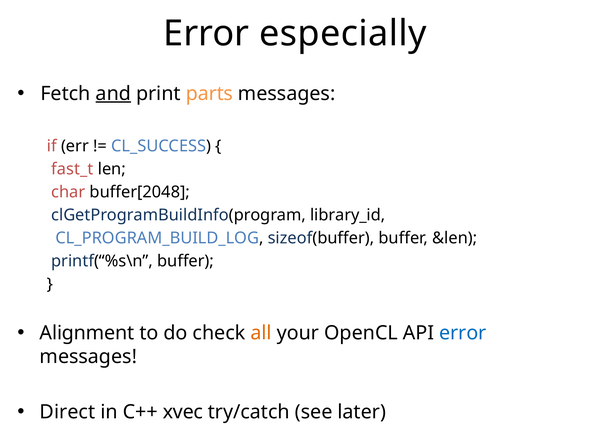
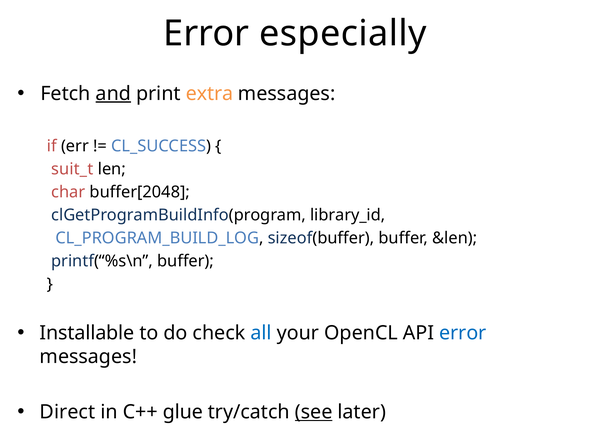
parts: parts -> extra
fast_t: fast_t -> suit_t
Alignment: Alignment -> Installable
all colour: orange -> blue
xvec: xvec -> glue
see underline: none -> present
